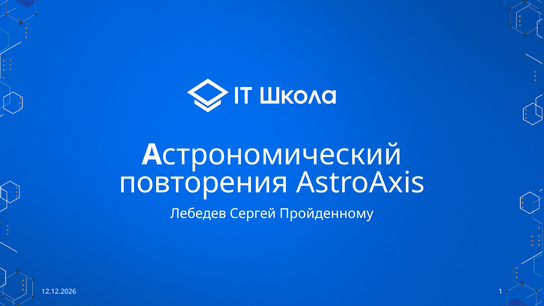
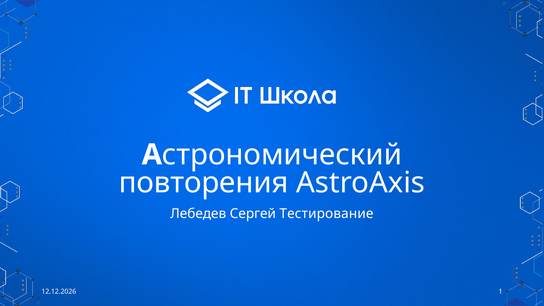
Пройденному: Пройденному -> Тестирование
